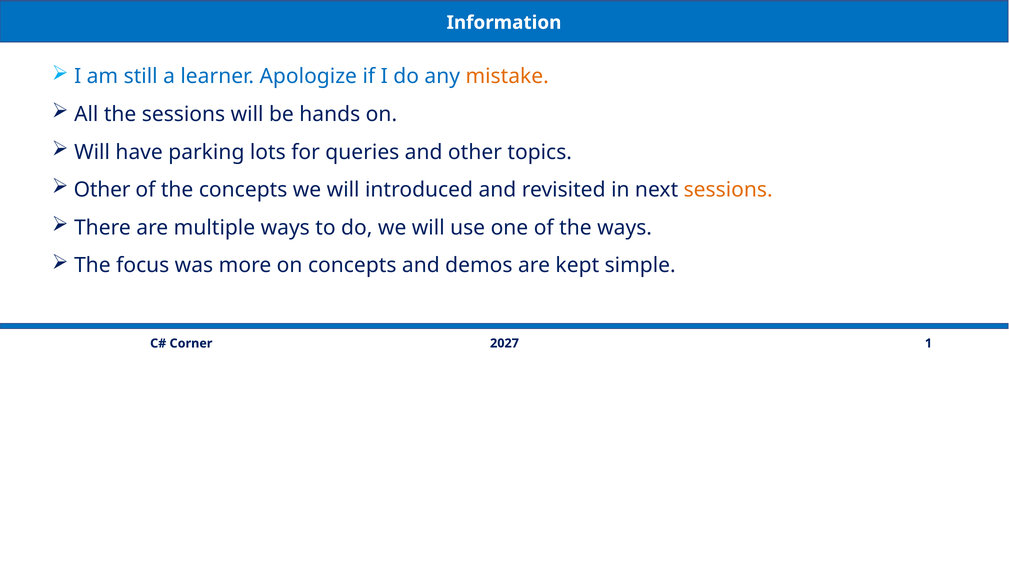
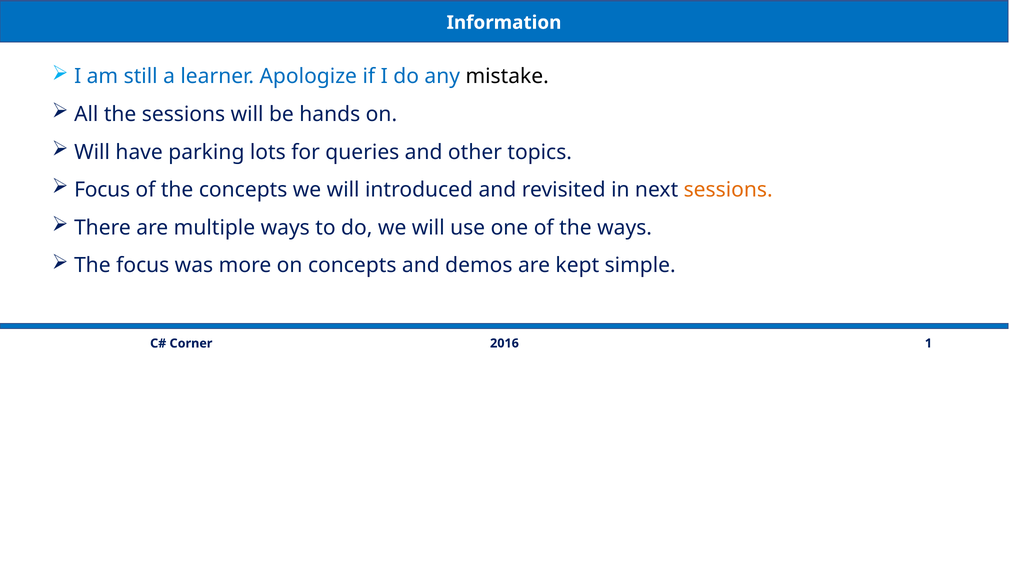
mistake colour: orange -> black
Other at (102, 190): Other -> Focus
2027: 2027 -> 2016
